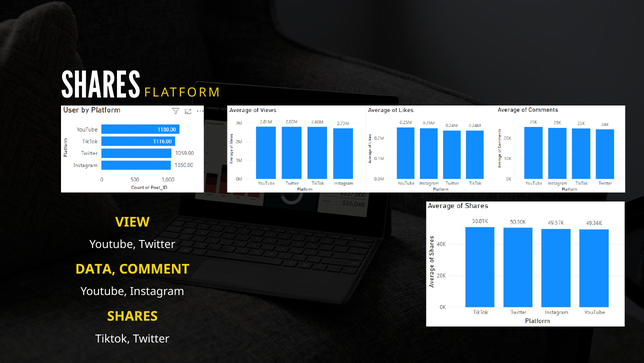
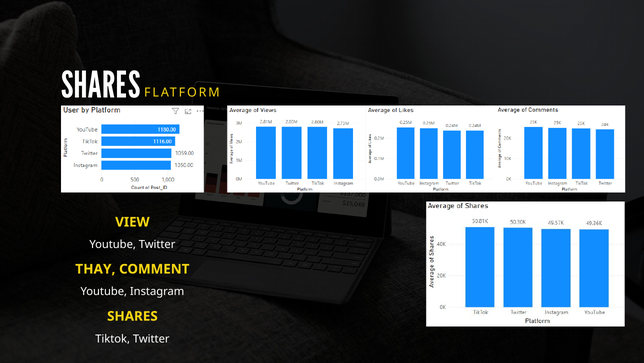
DATA: DATA -> THAY
